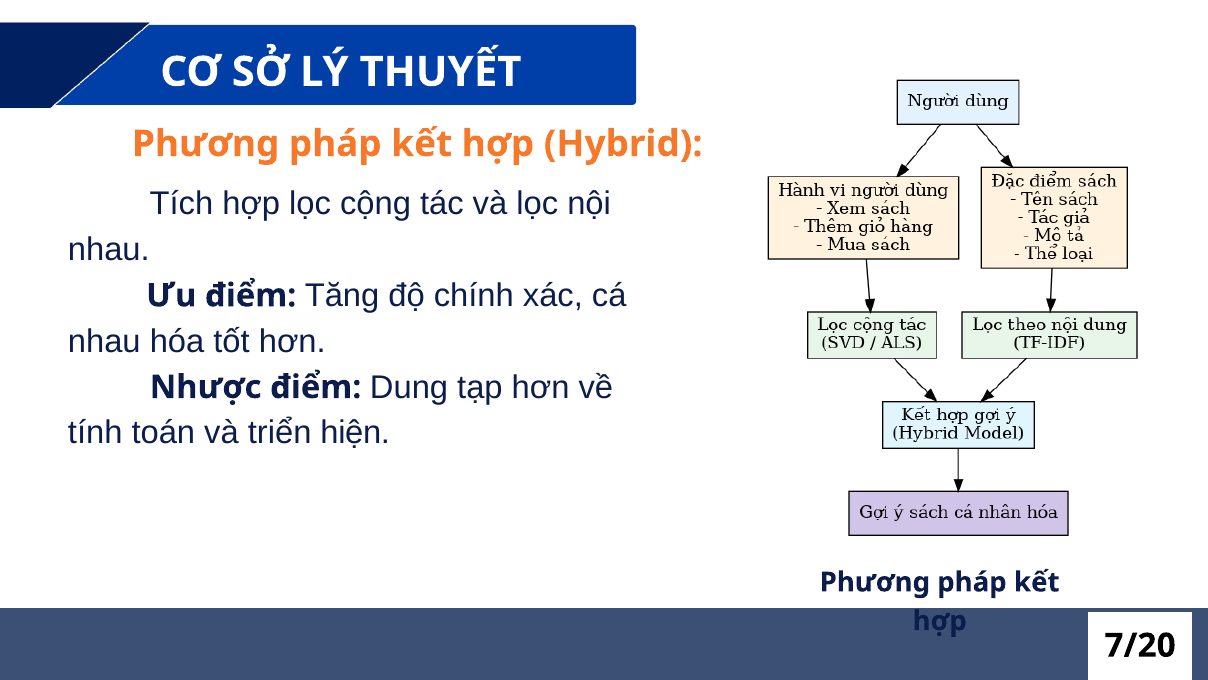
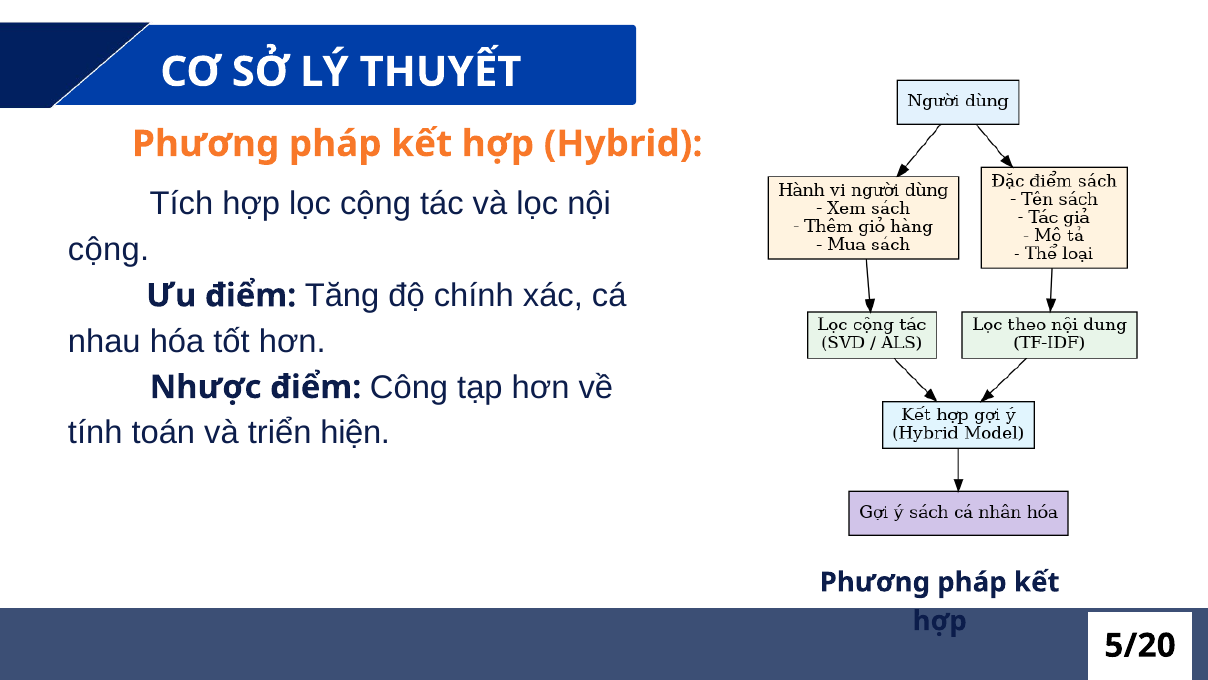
nhau at (109, 250): nhau -> cộng
Dung: Dung -> Công
7/20: 7/20 -> 5/20
